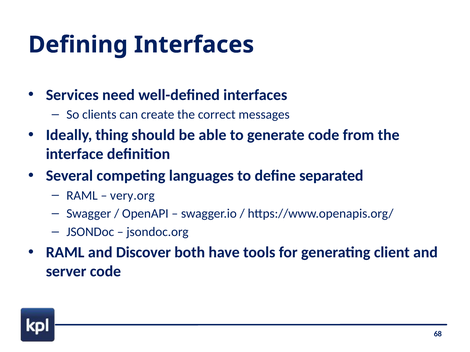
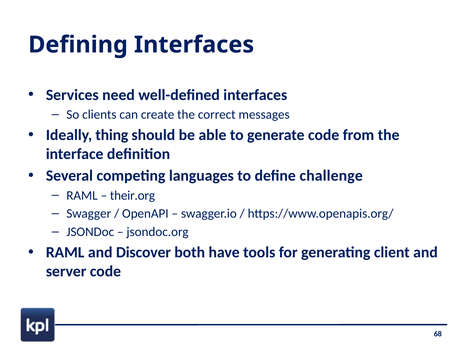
separated: separated -> challenge
very.org: very.org -> their.org
